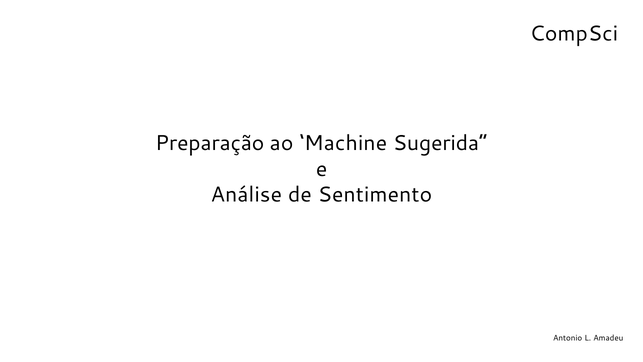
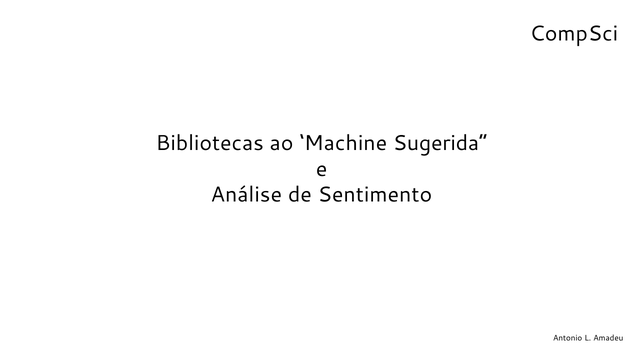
Preparação: Preparação -> Bibliotecas
